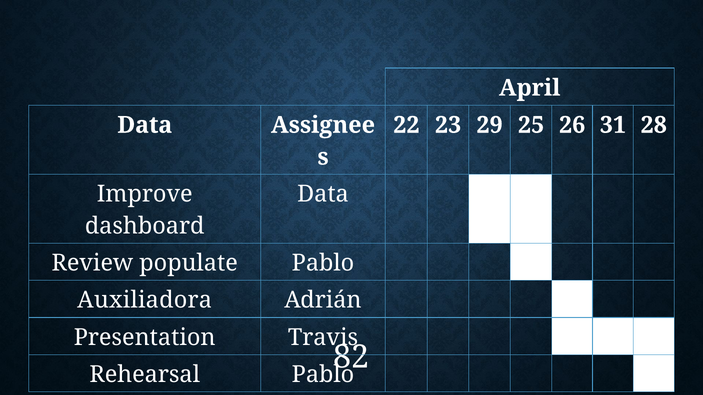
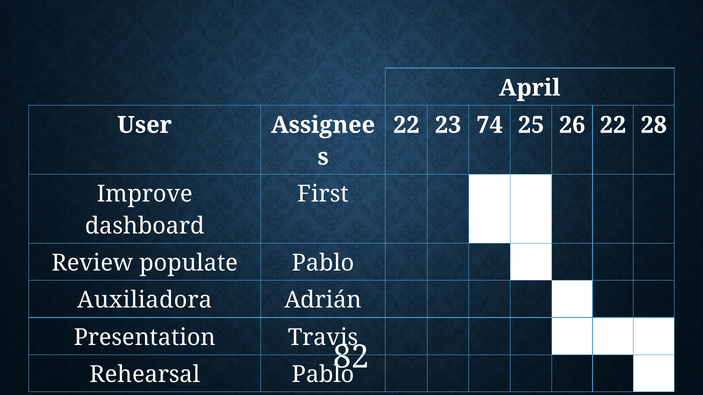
Data at (145, 125): Data -> User
29: 29 -> 74
26 31: 31 -> 22
Data at (323, 194): Data -> First
